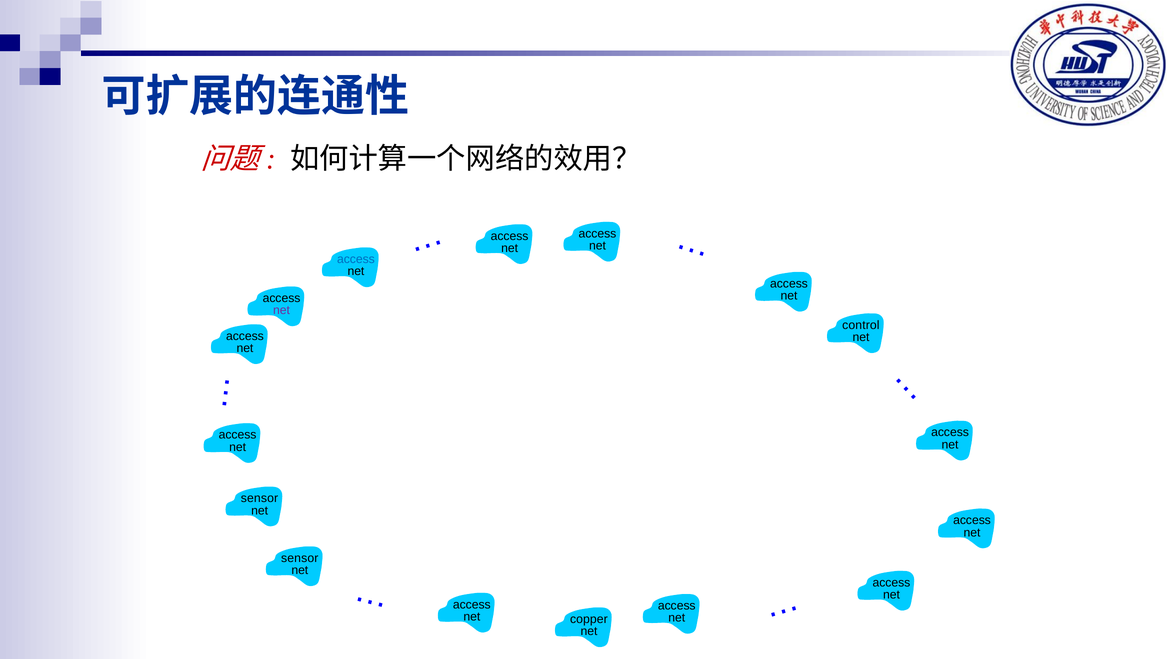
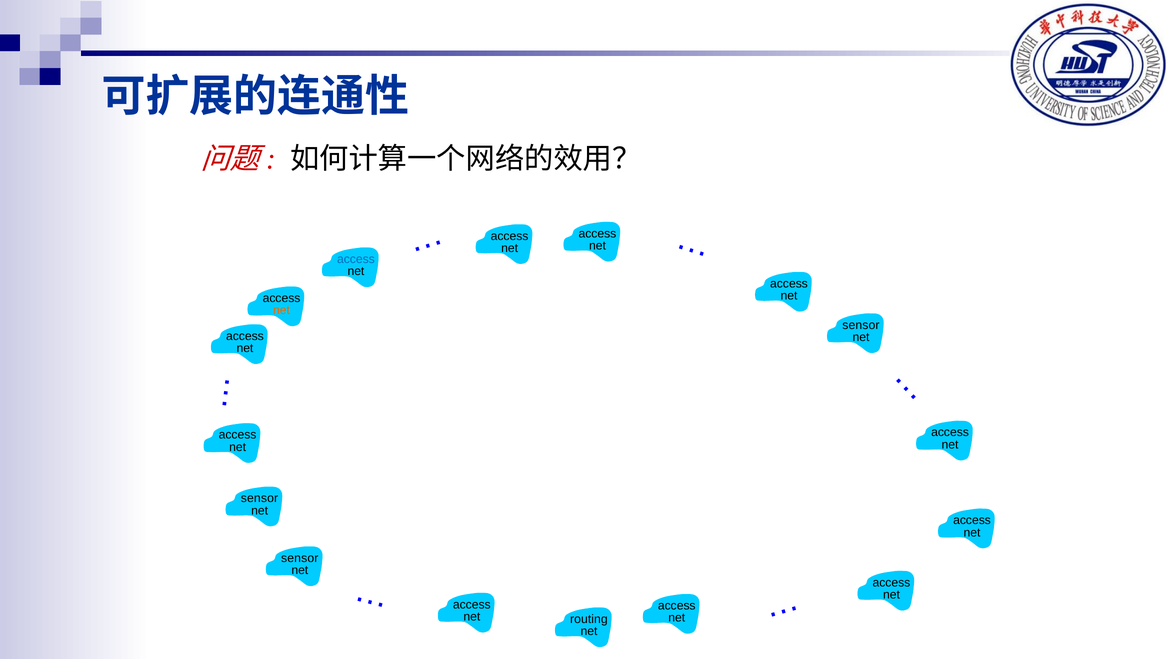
net at (282, 310) colour: purple -> orange
control at (861, 325): control -> sensor
copper: copper -> routing
